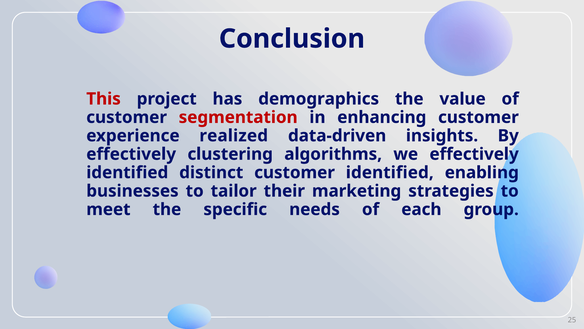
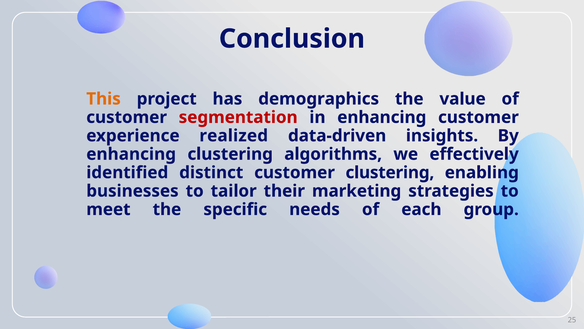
This colour: red -> orange
effectively at (131, 154): effectively -> enhancing
customer identified: identified -> clustering
